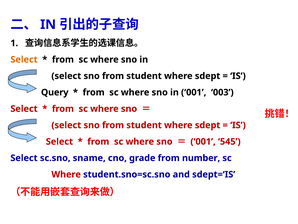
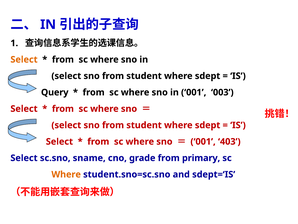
545: 545 -> 403
number: number -> primary
Where at (66, 174) colour: red -> orange
